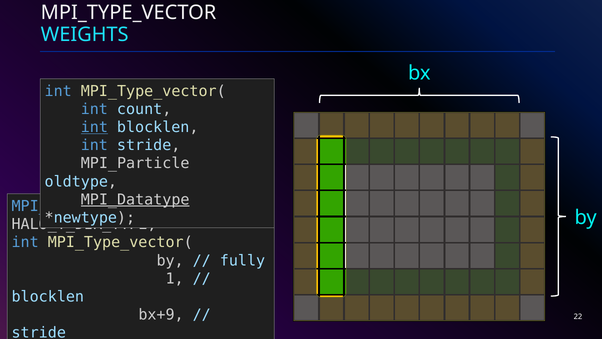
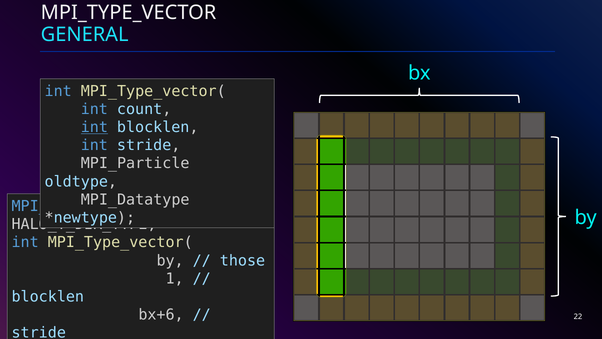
WEIGHTS: WEIGHTS -> GENERAL
MPI_Datatype at (135, 199) underline: present -> none
fully: fully -> those
bx+9: bx+9 -> bx+6
